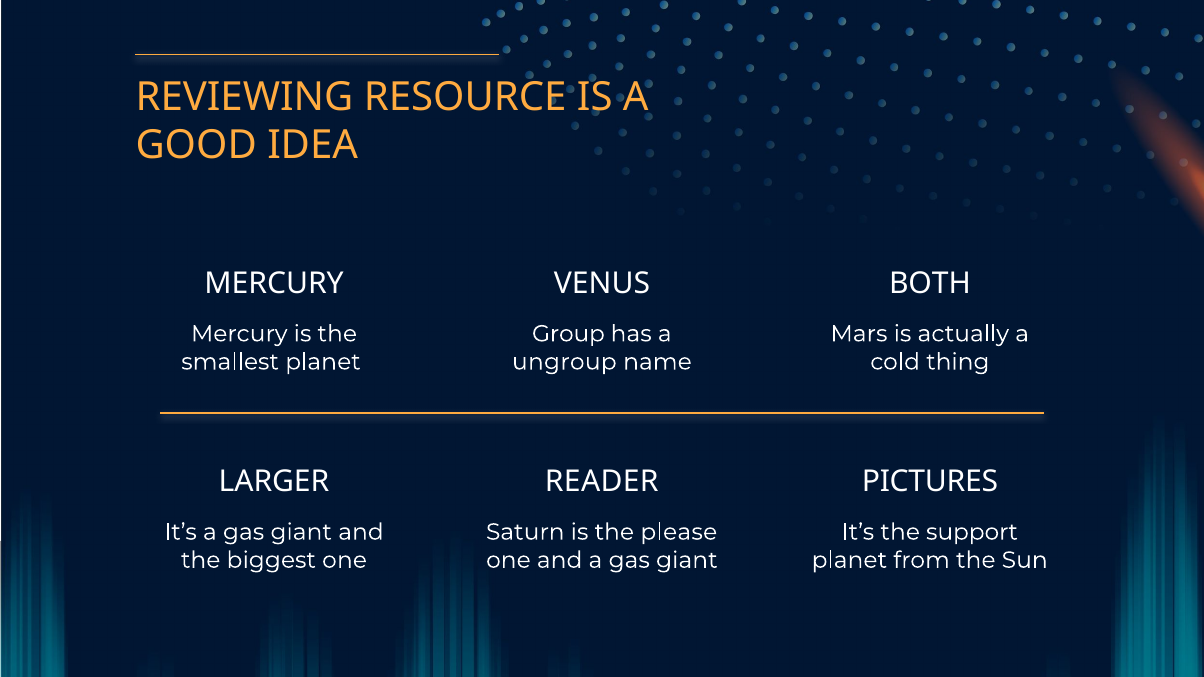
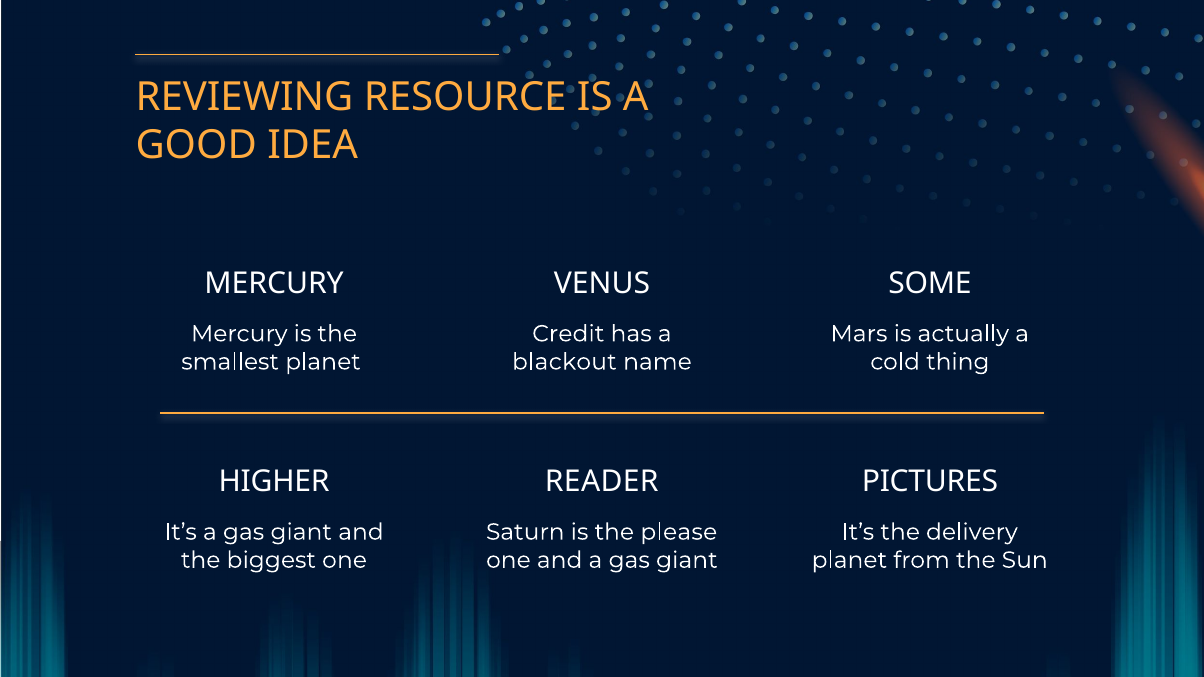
BOTH: BOTH -> SOME
Group: Group -> Credit
ungroup: ungroup -> blackout
LARGER: LARGER -> HIGHER
support: support -> delivery
